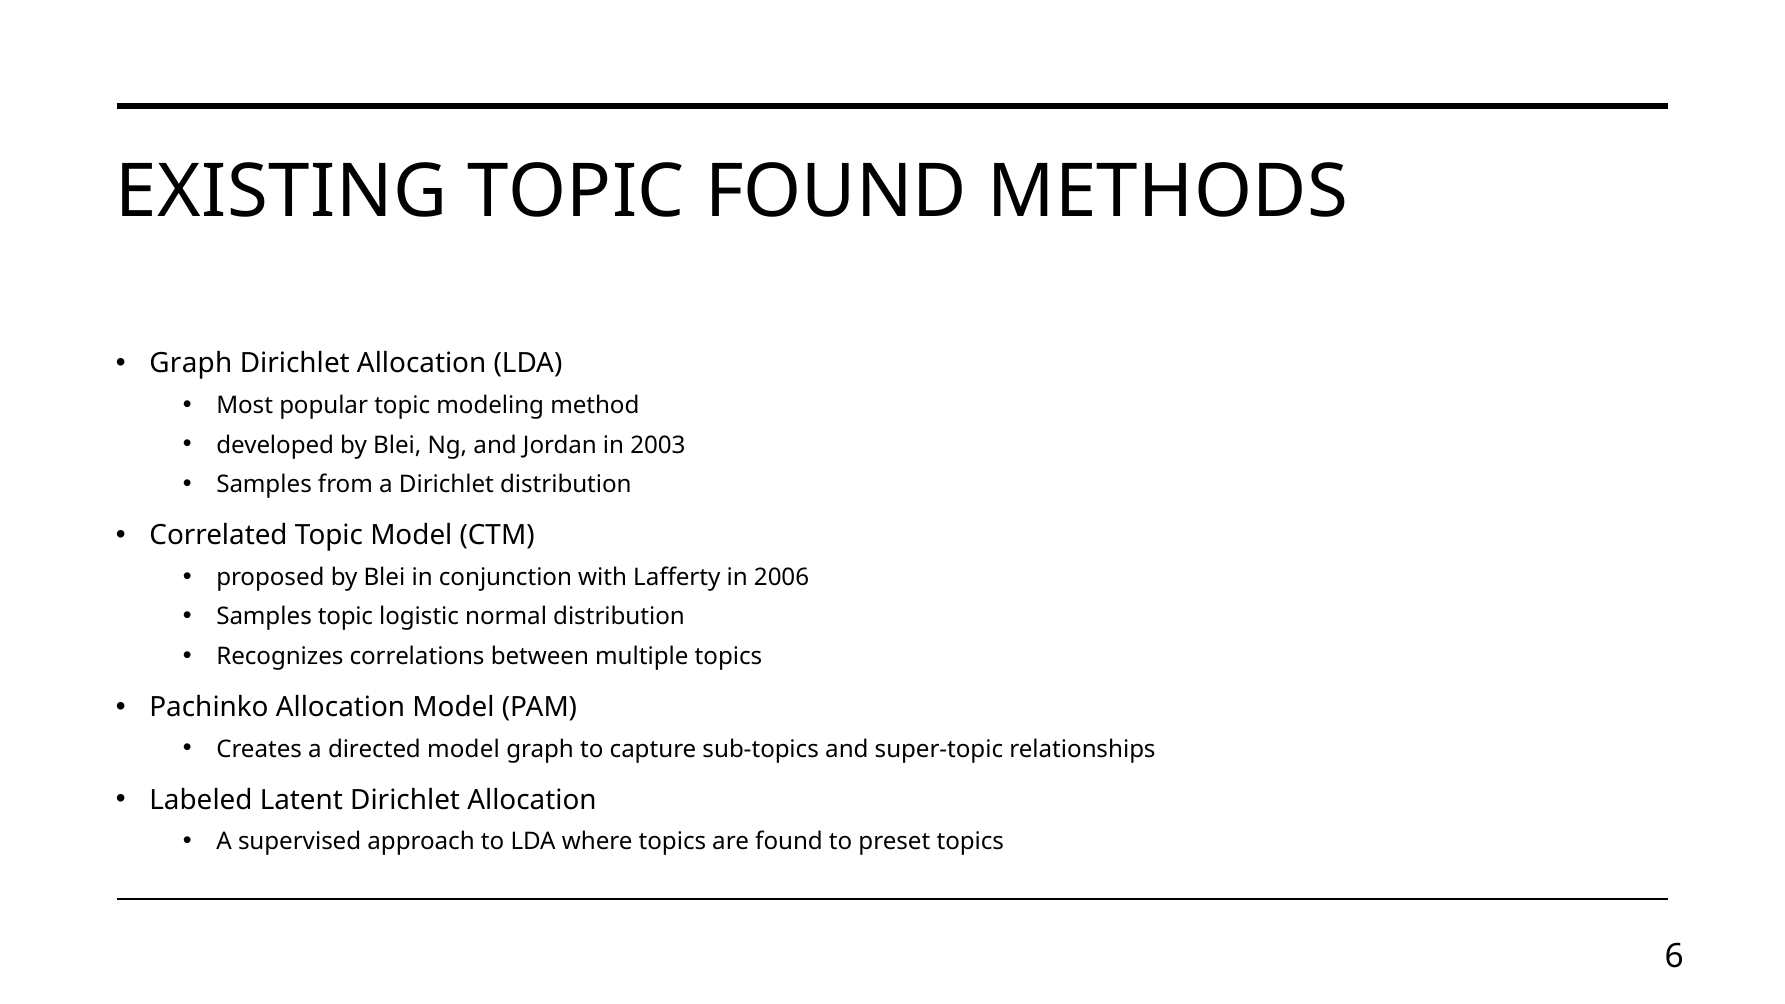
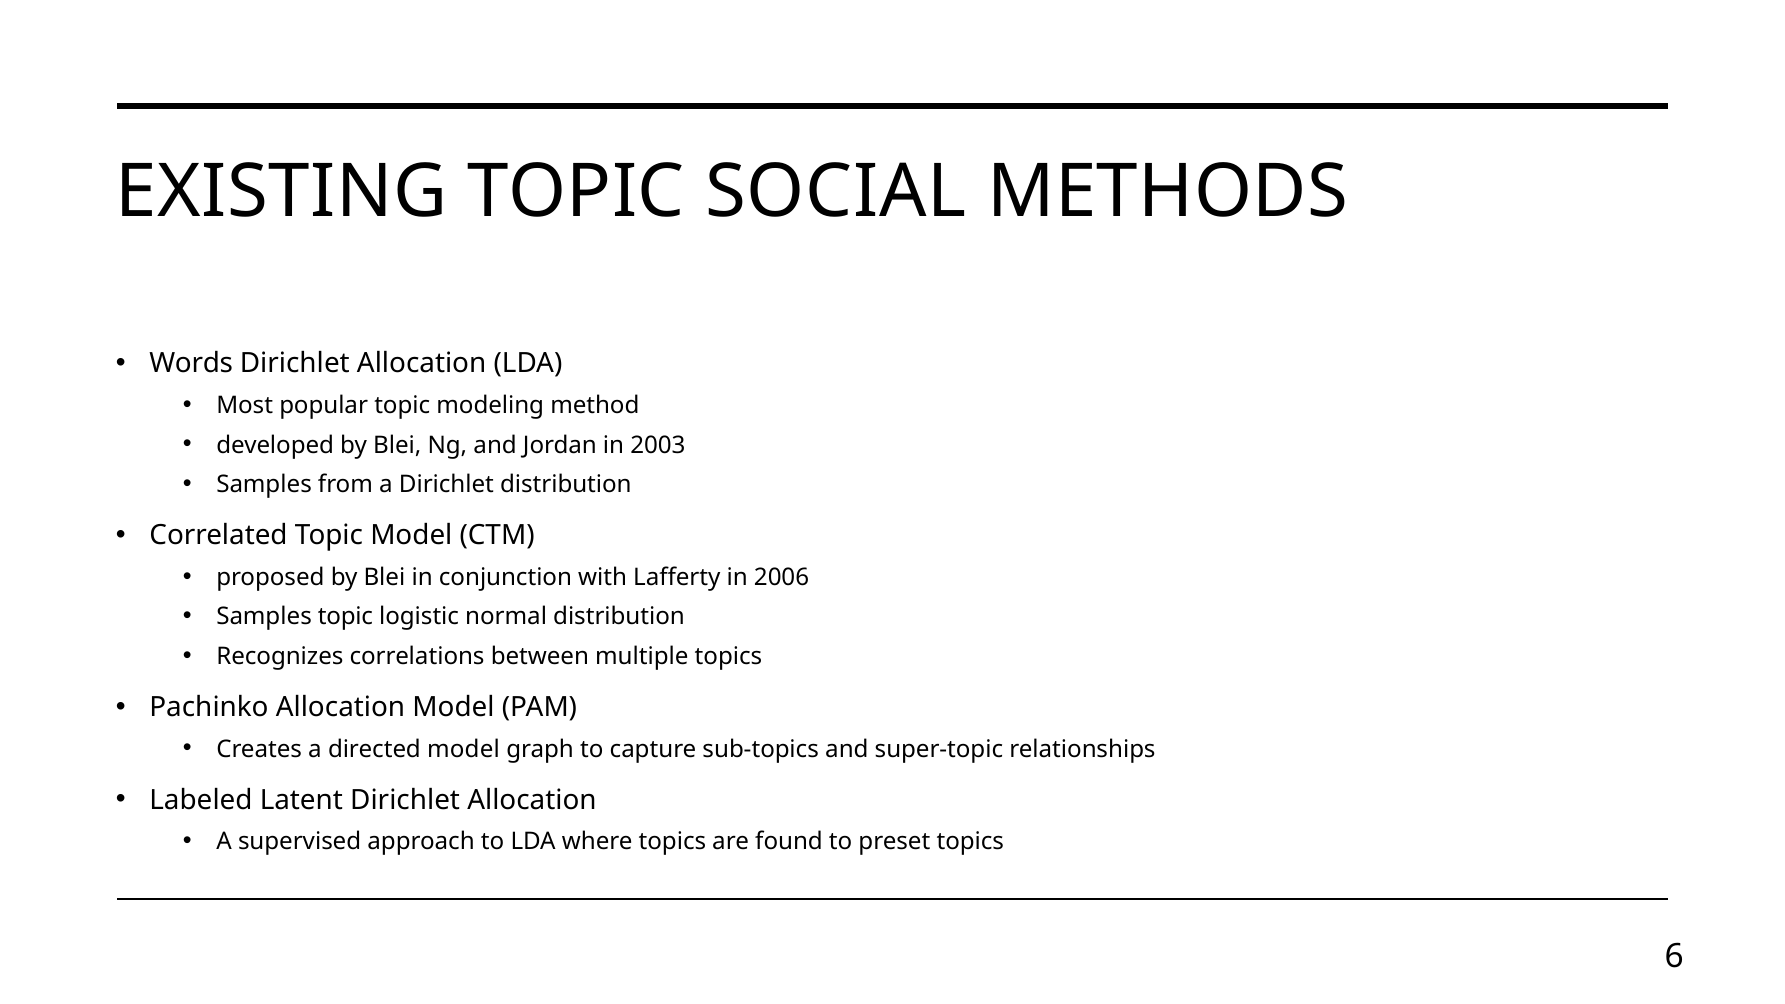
TOPIC FOUND: FOUND -> SOCIAL
Graph at (191, 364): Graph -> Words
